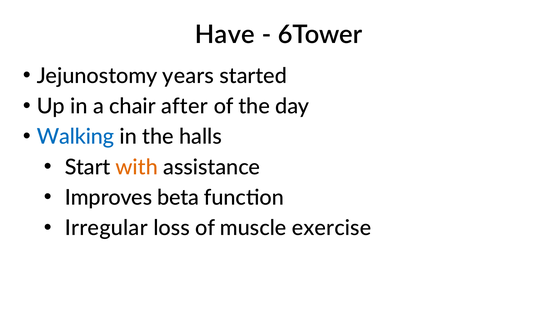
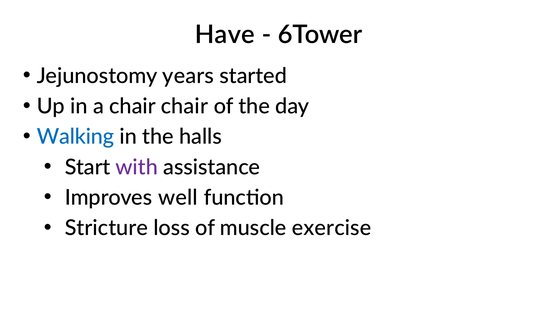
chair after: after -> chair
with colour: orange -> purple
beta: beta -> well
Irregular: Irregular -> Stricture
